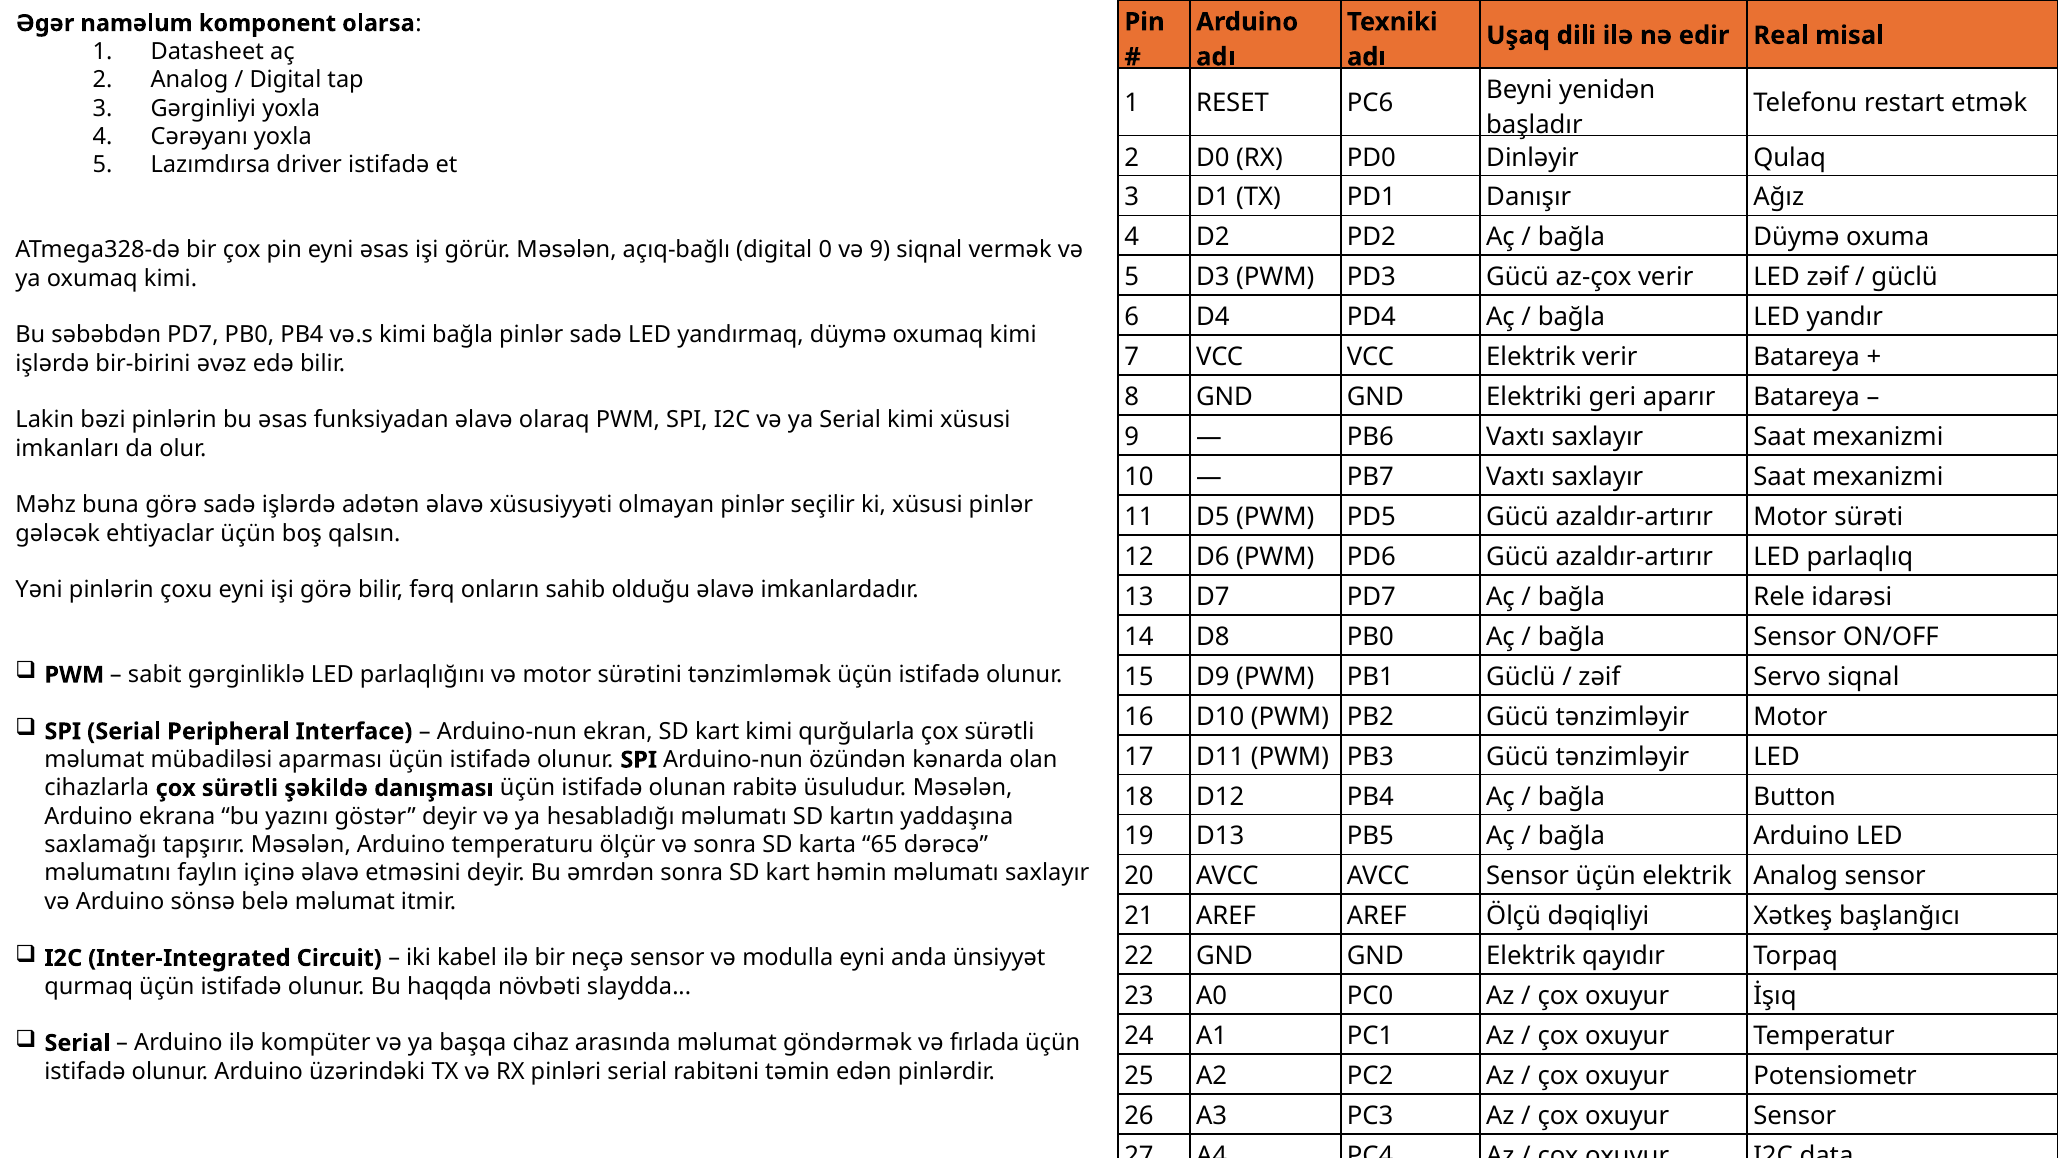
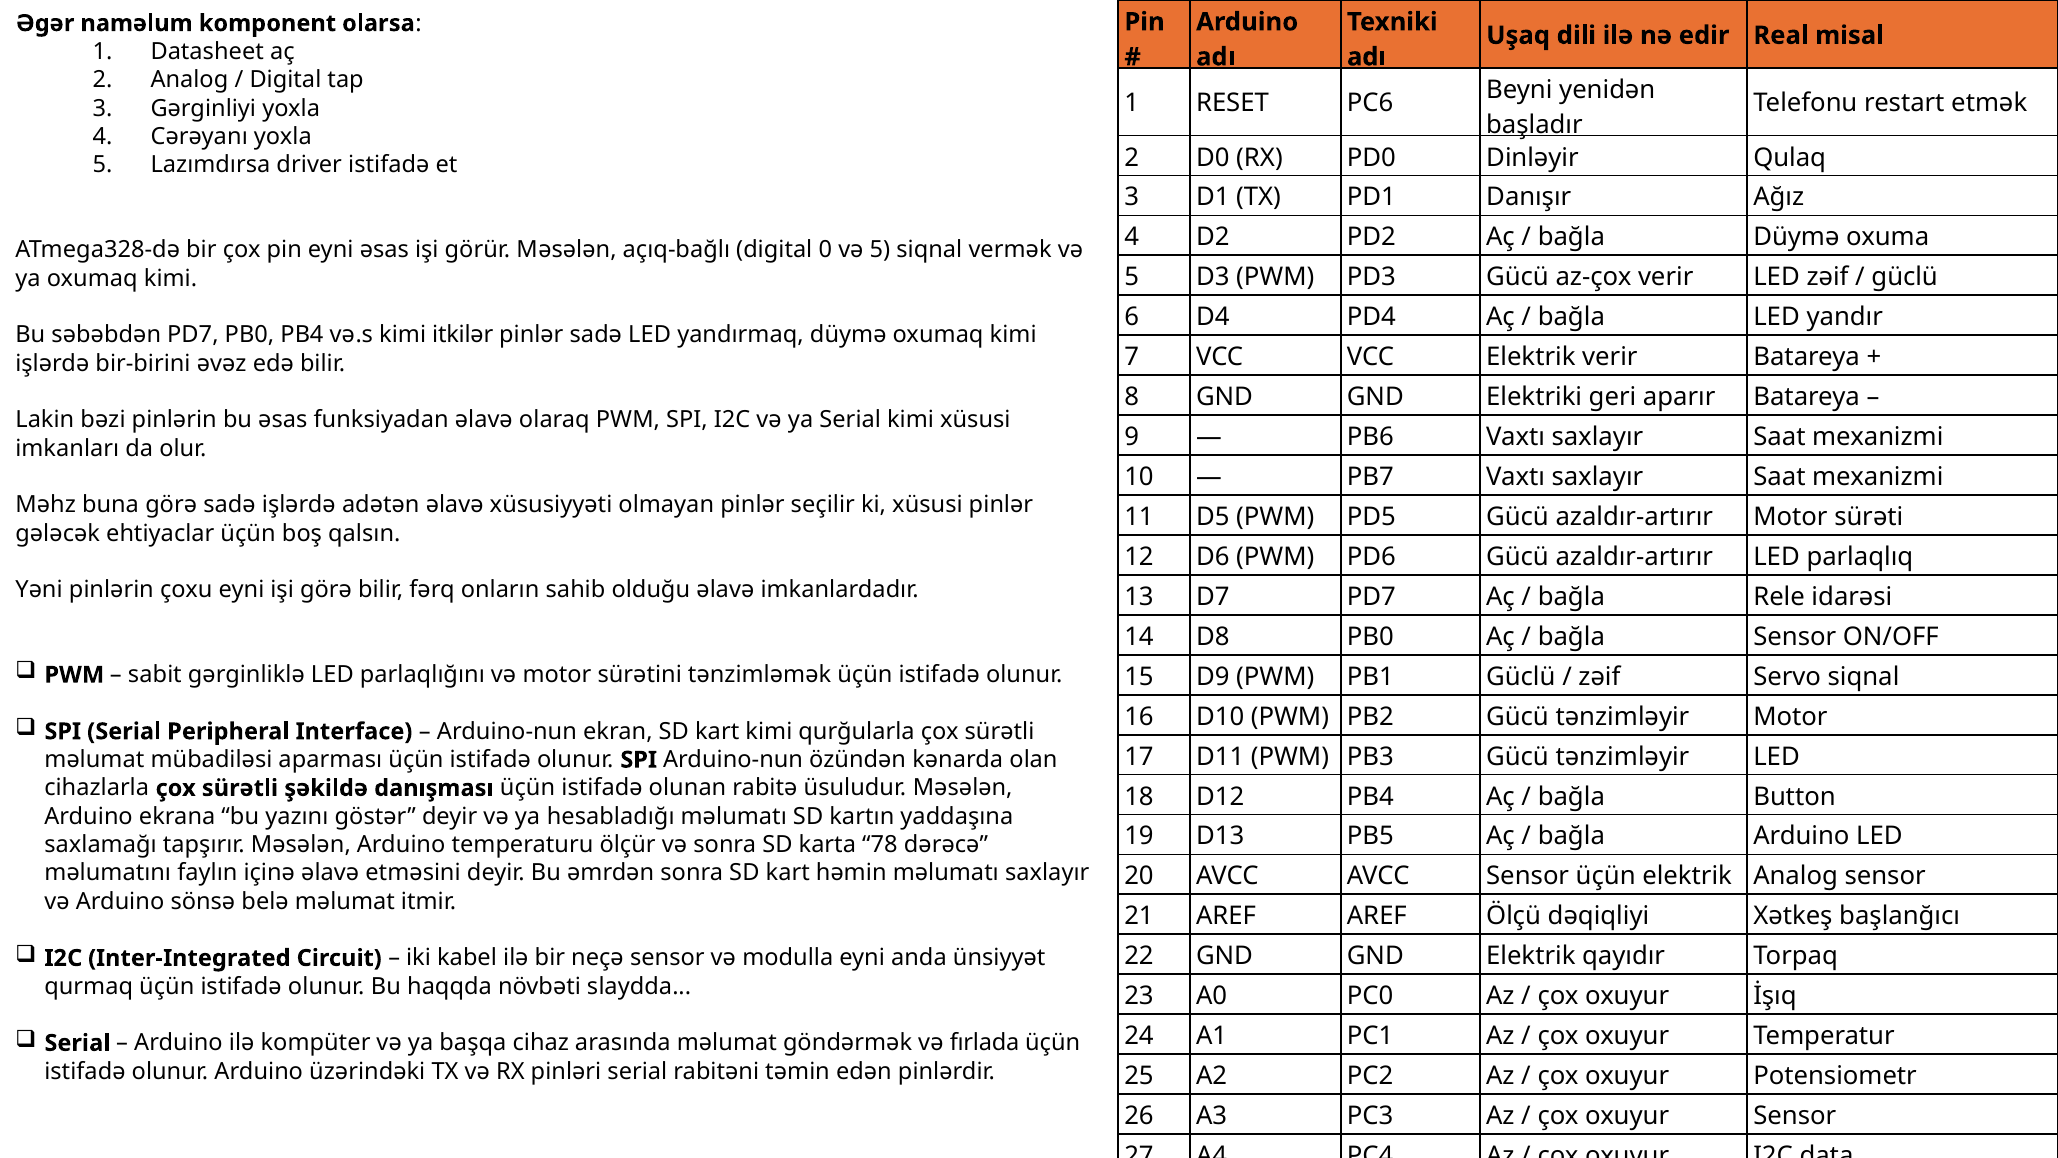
və 9: 9 -> 5
kimi bağla: bağla -> itkilər
65: 65 -> 78
